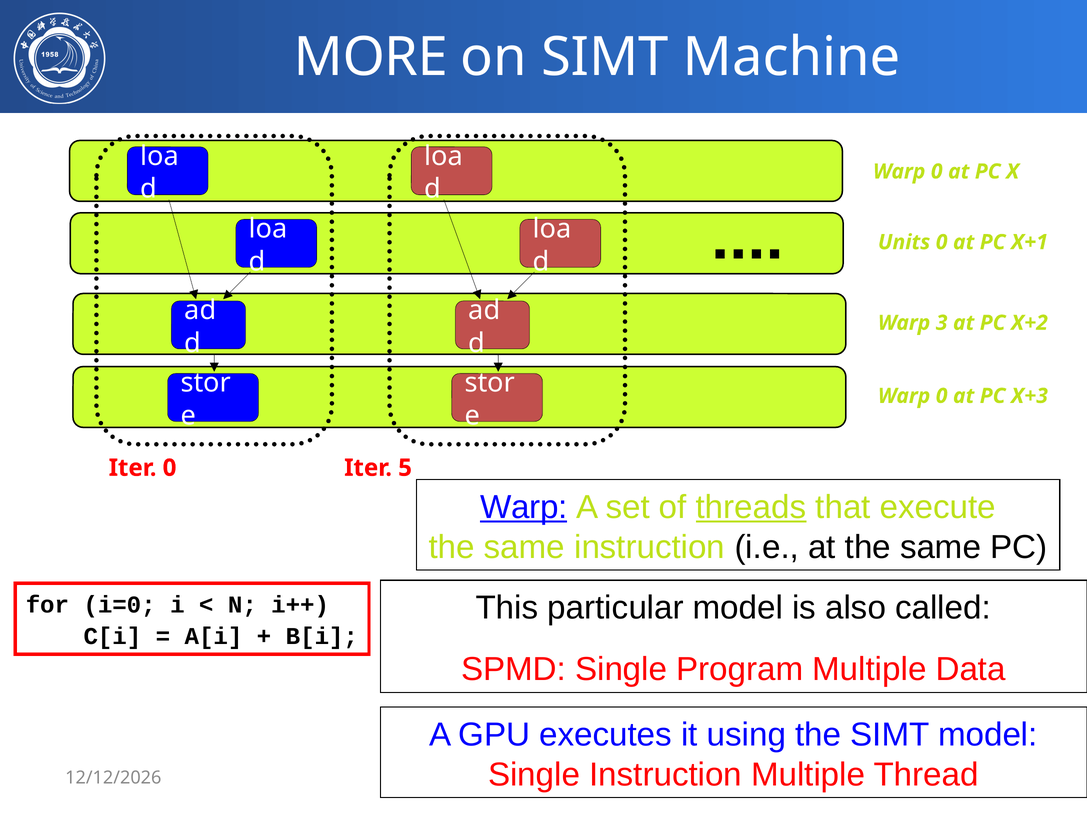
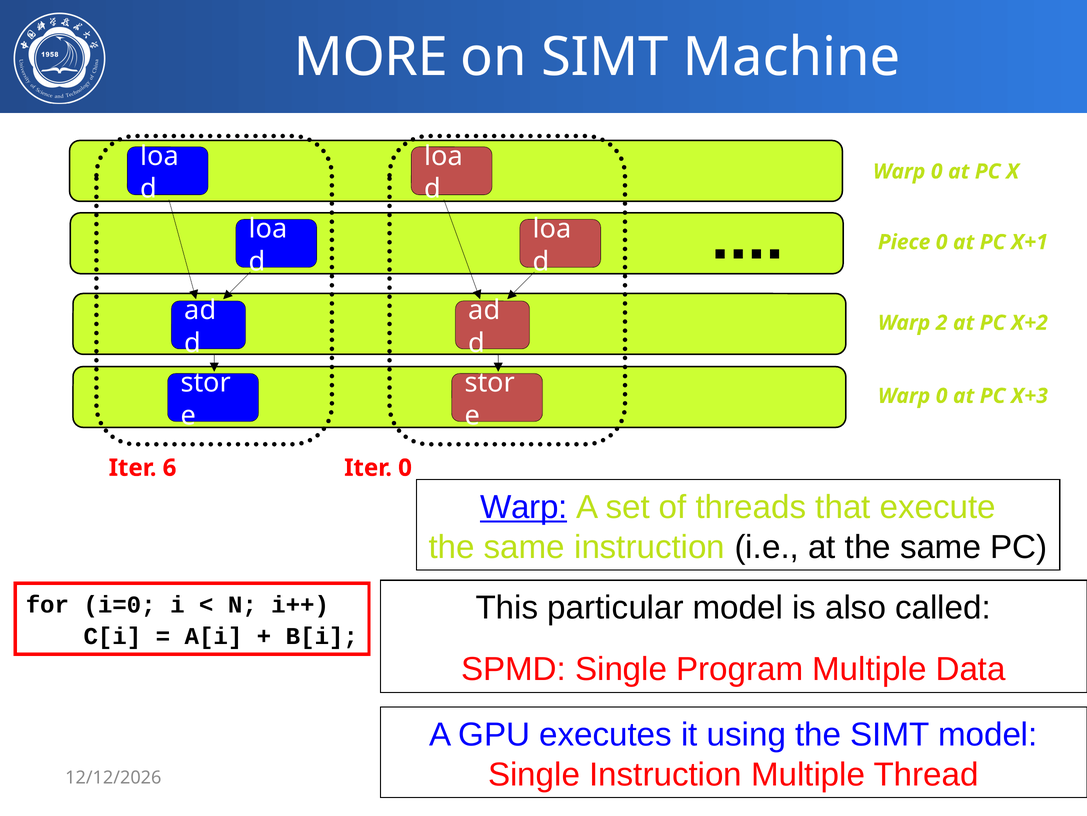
Units: Units -> Piece
3: 3 -> 2
Iter 0: 0 -> 6
Iter 5: 5 -> 0
threads underline: present -> none
